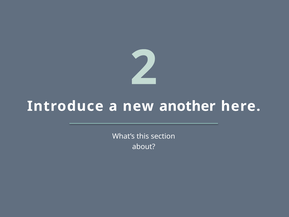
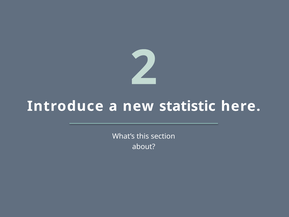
another: another -> statistic
